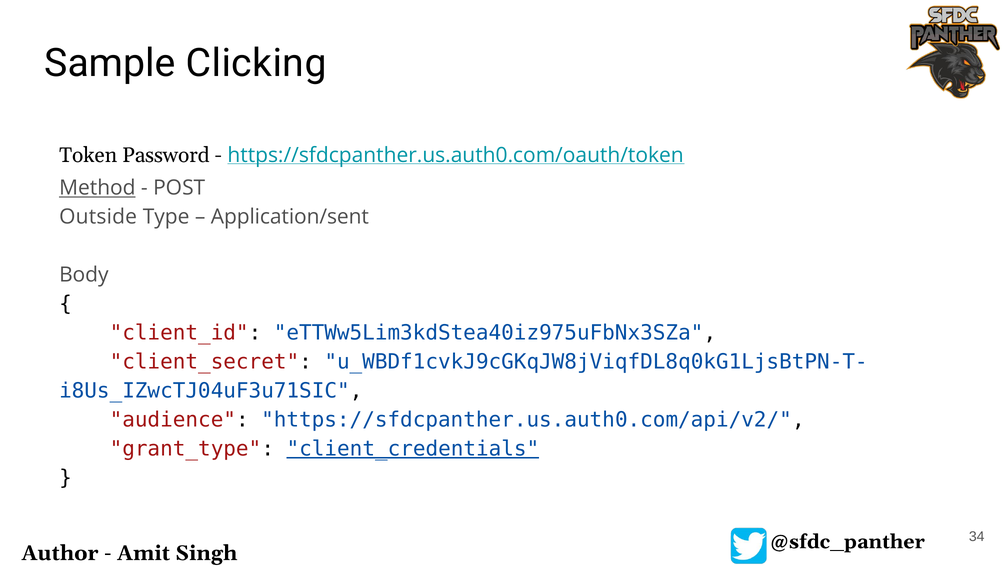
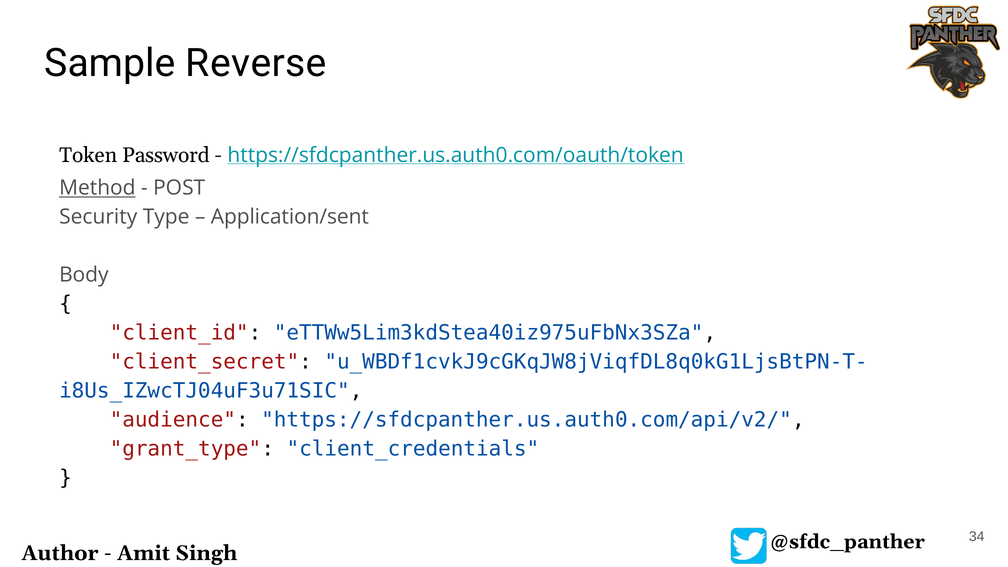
Clicking: Clicking -> Reverse
Outside: Outside -> Security
client_credentials underline: present -> none
